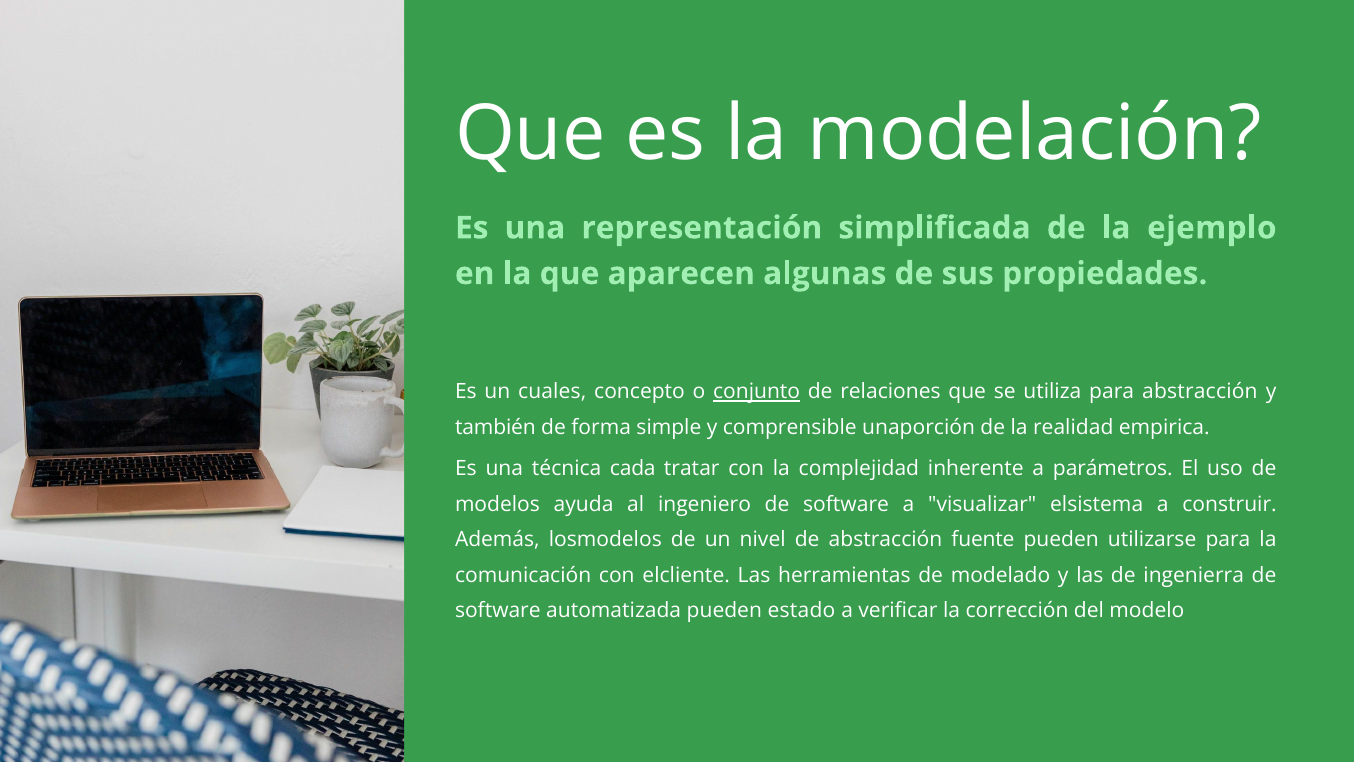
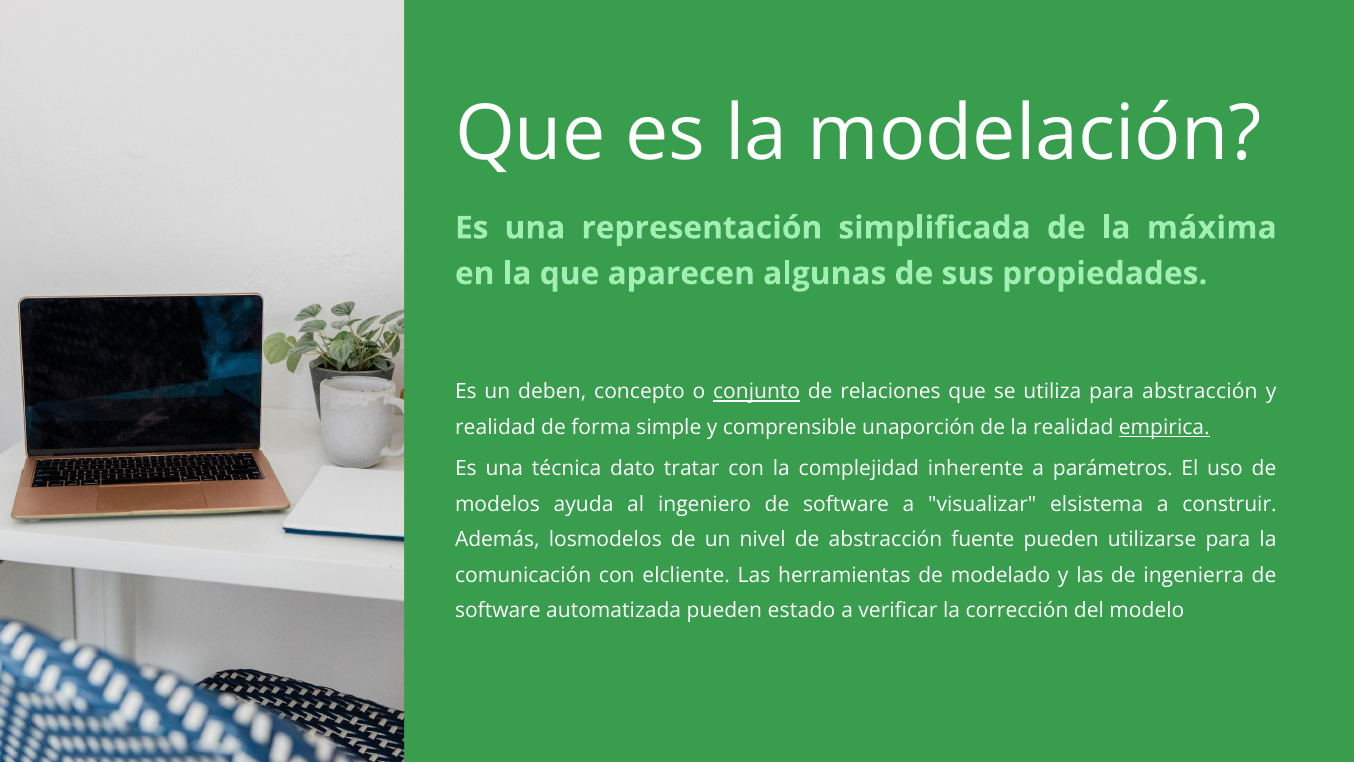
ejemplo: ejemplo -> máxima
cuales: cuales -> deben
también at (495, 427): también -> realidad
empirica underline: none -> present
cada: cada -> dato
